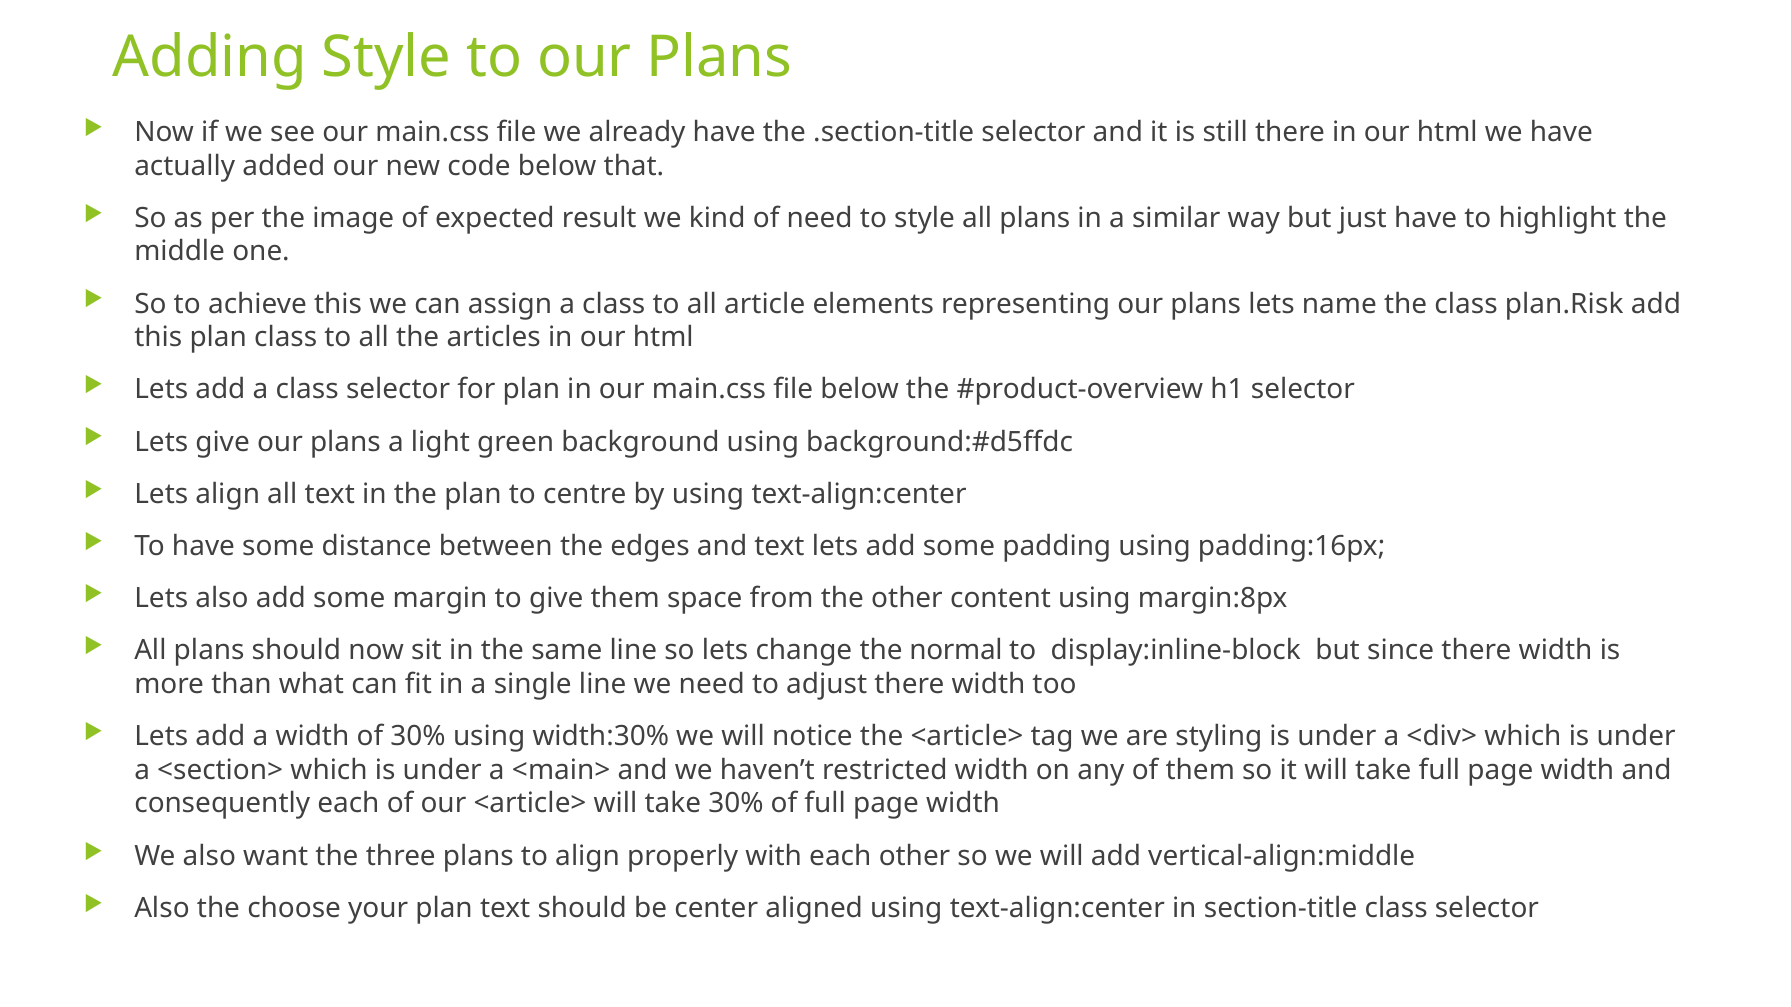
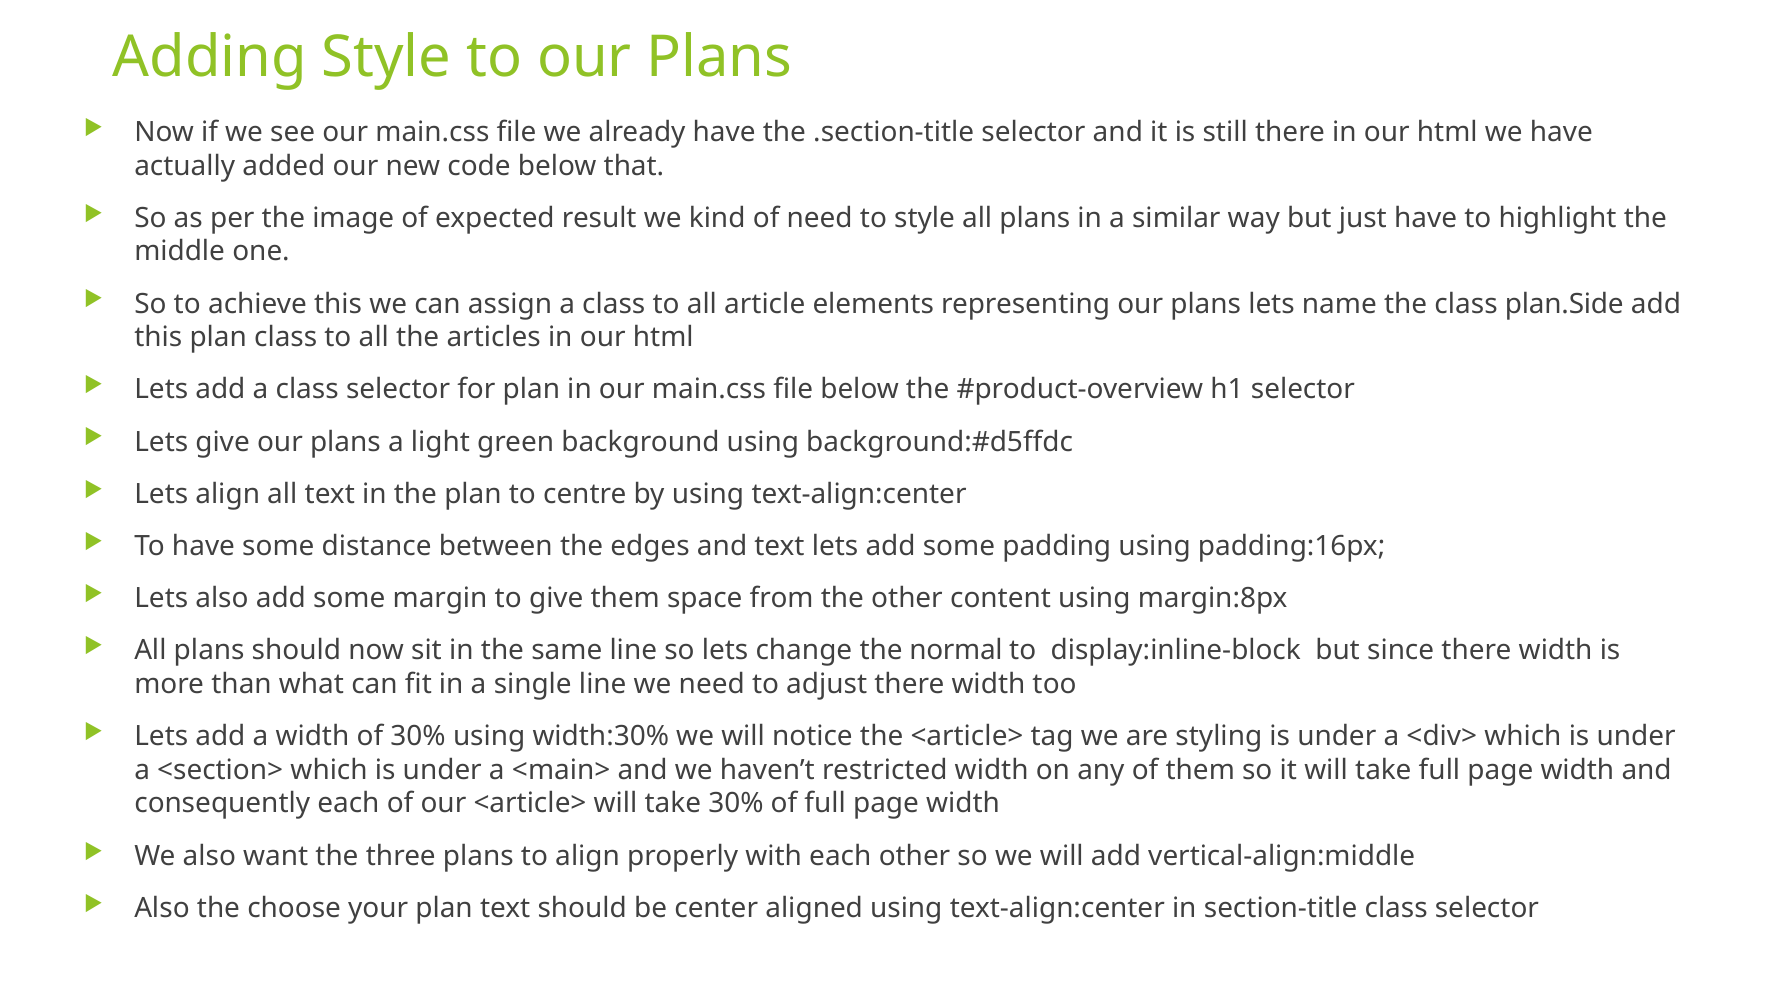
plan.Risk: plan.Risk -> plan.Side
